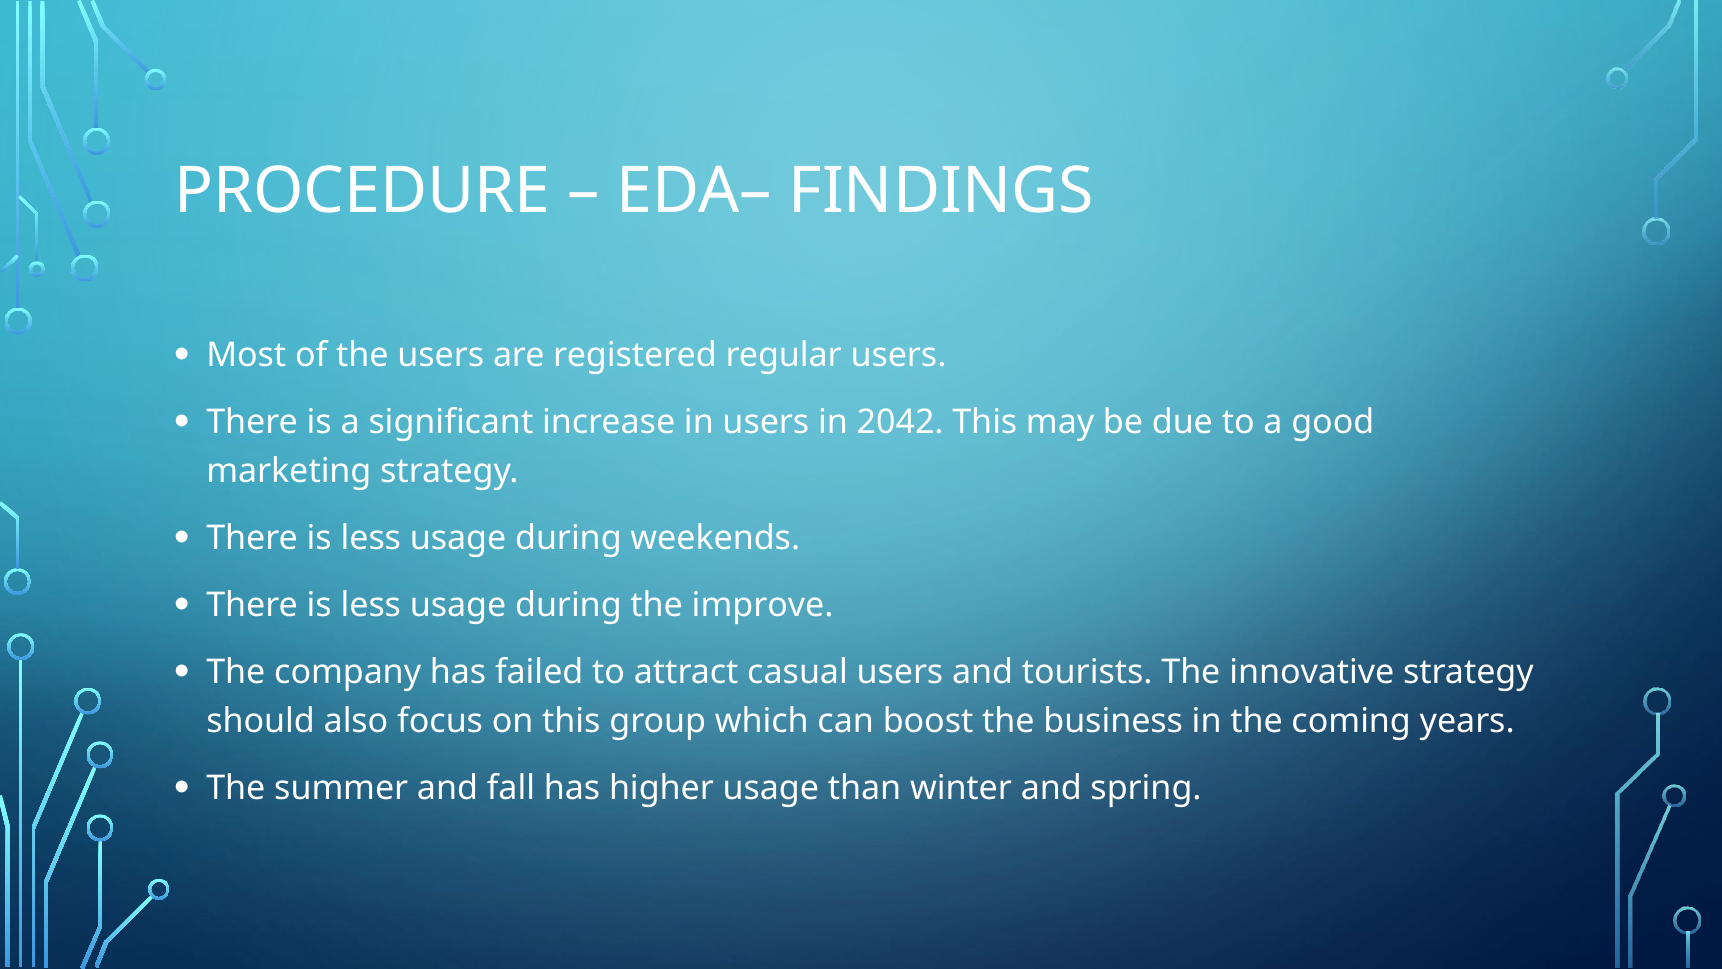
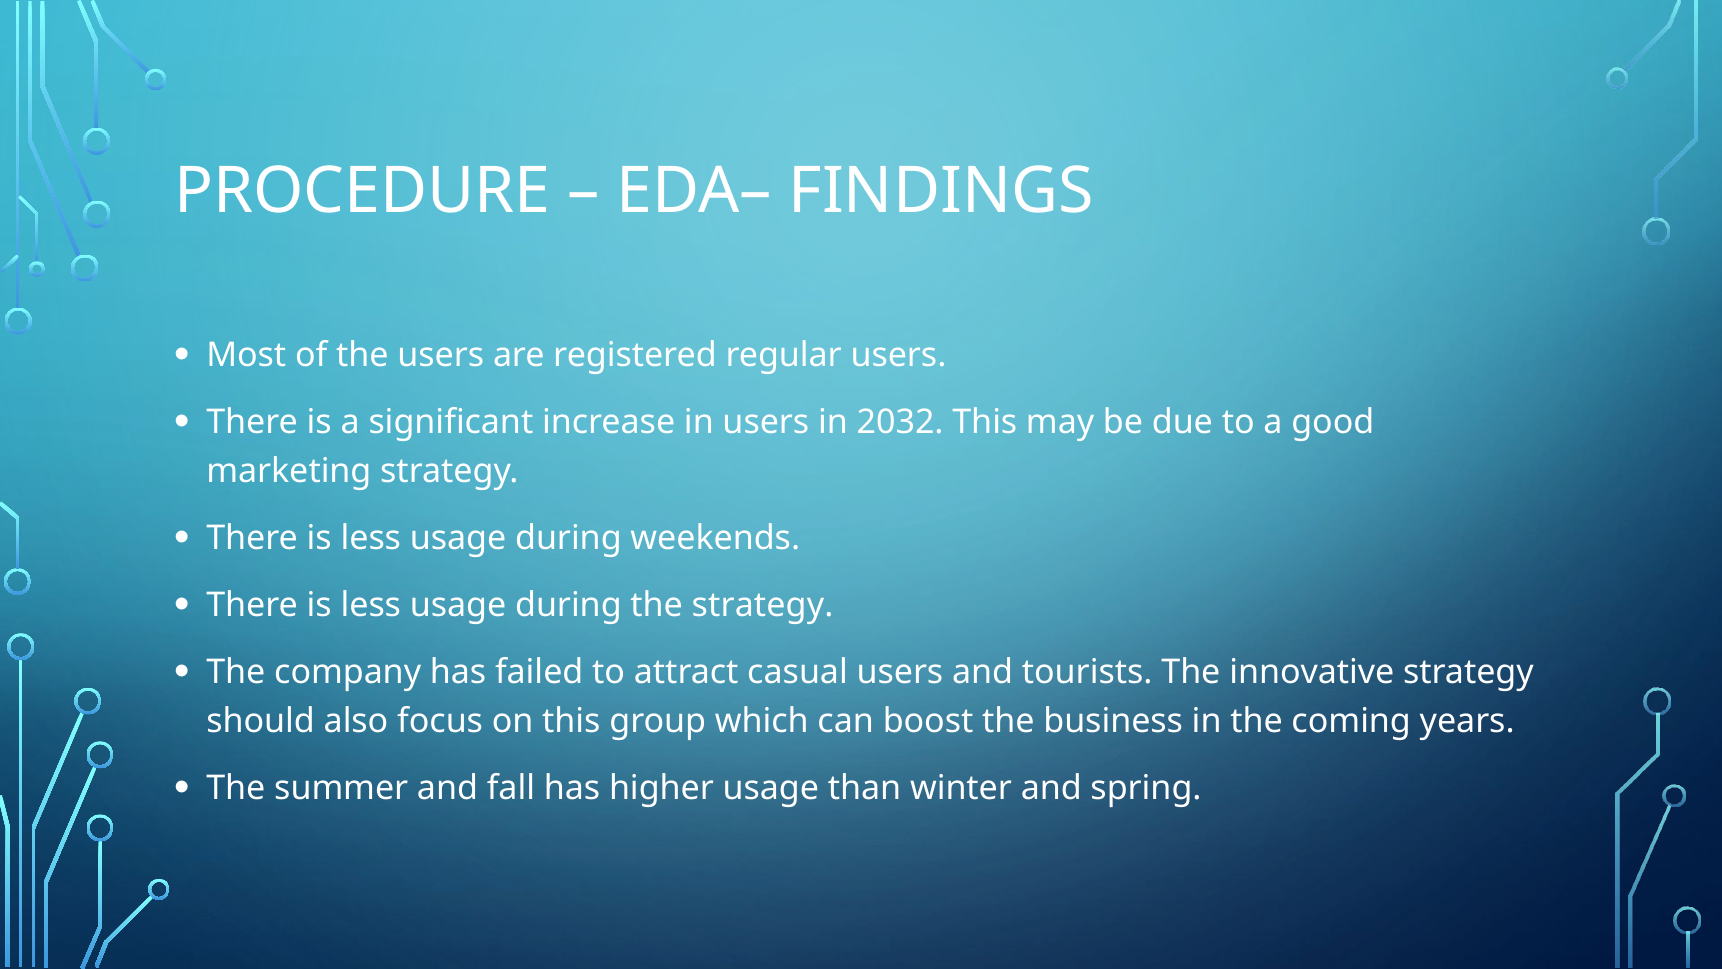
2042: 2042 -> 2032
the improve: improve -> strategy
